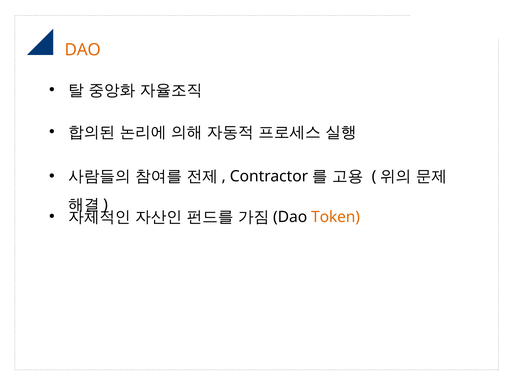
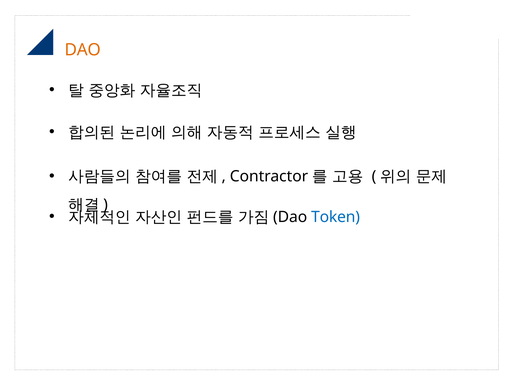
Token colour: orange -> blue
